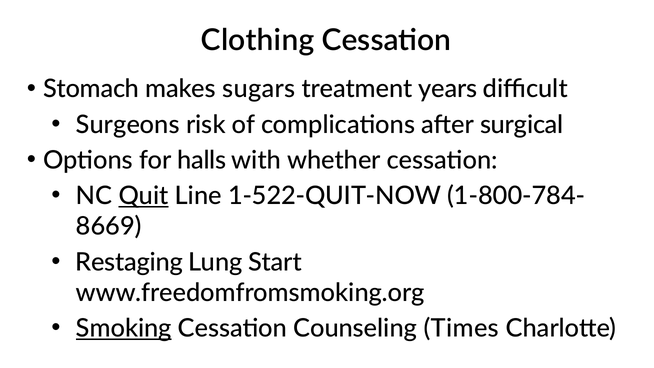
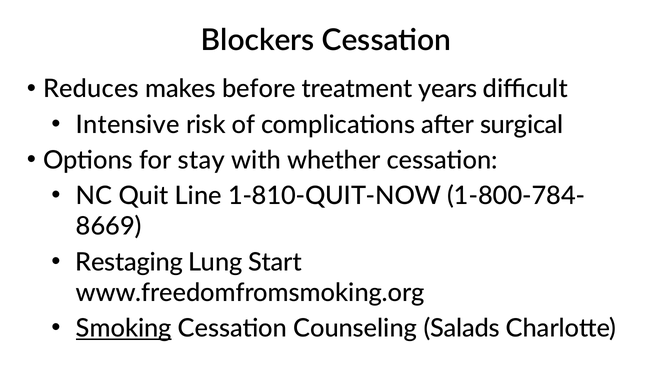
Clothing: Clothing -> Blockers
Stomach: Stomach -> Reduces
sugars: sugars -> before
Surgeons: Surgeons -> Intensive
halls: halls -> stay
Quit underline: present -> none
1-522-QUIT-NOW: 1-522-QUIT-NOW -> 1-810-QUIT-NOW
Times: Times -> Salads
